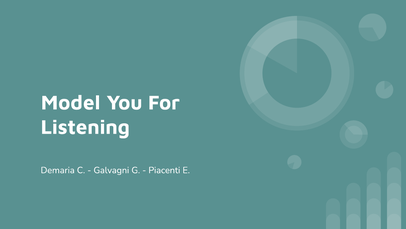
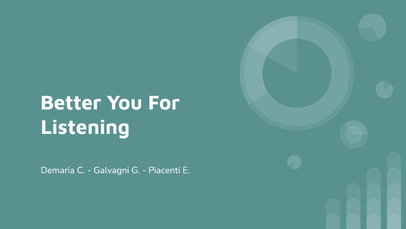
Model: Model -> Better
